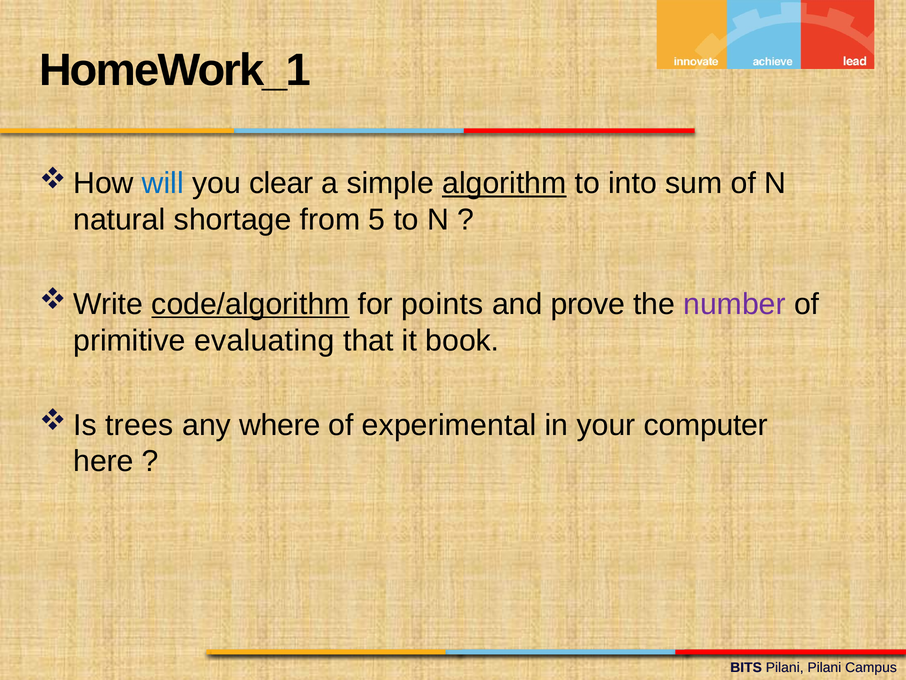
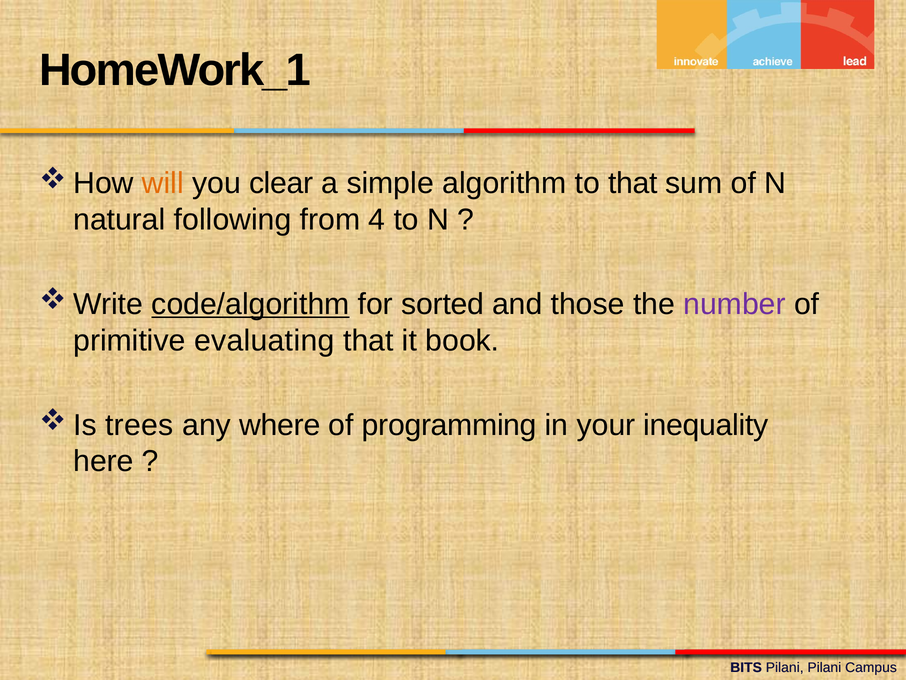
will colour: blue -> orange
algorithm underline: present -> none
to into: into -> that
shortage: shortage -> following
5: 5 -> 4
points: points -> sorted
prove: prove -> those
experimental: experimental -> programming
computer: computer -> inequality
